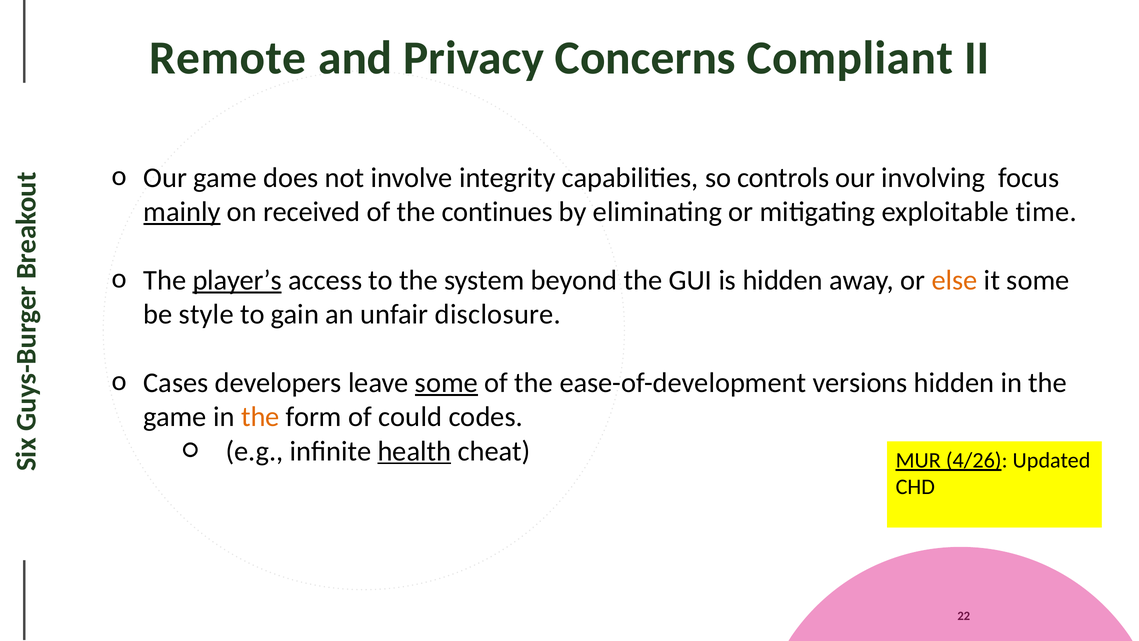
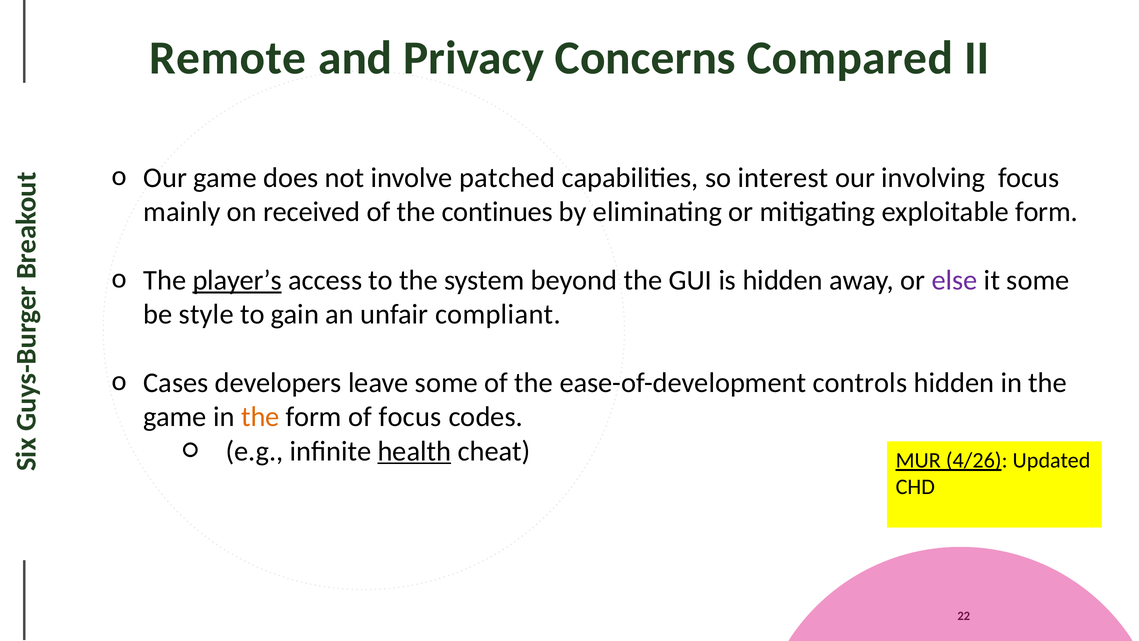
Compliant: Compliant -> Compared
integrity: integrity -> patched
controls: controls -> interest
mainly underline: present -> none
exploitable time: time -> form
else colour: orange -> purple
disclosure: disclosure -> compliant
some at (446, 383) underline: present -> none
versions: versions -> controls
of could: could -> focus
